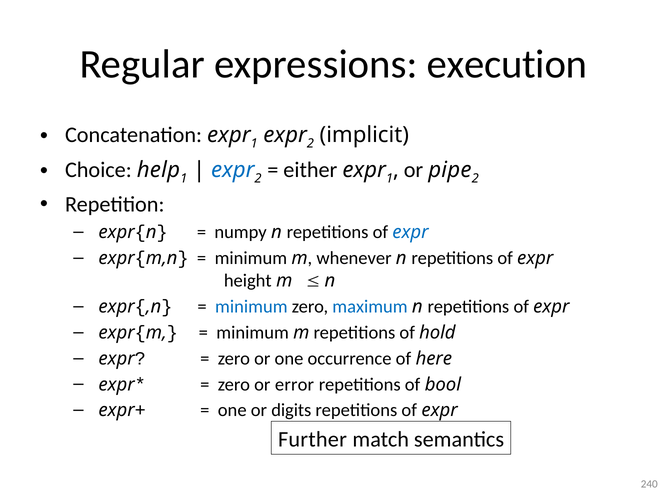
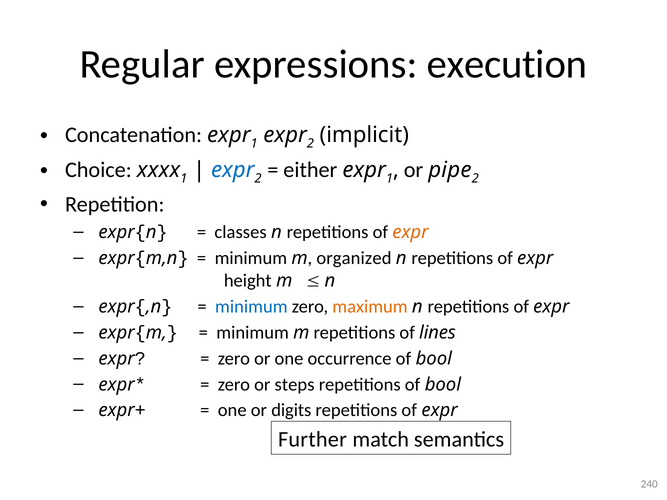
help: help -> xxxx
numpy: numpy -> classes
expr at (410, 232) colour: blue -> orange
whenever: whenever -> organized
maximum colour: blue -> orange
hold: hold -> lines
occurrence of here: here -> bool
error: error -> steps
